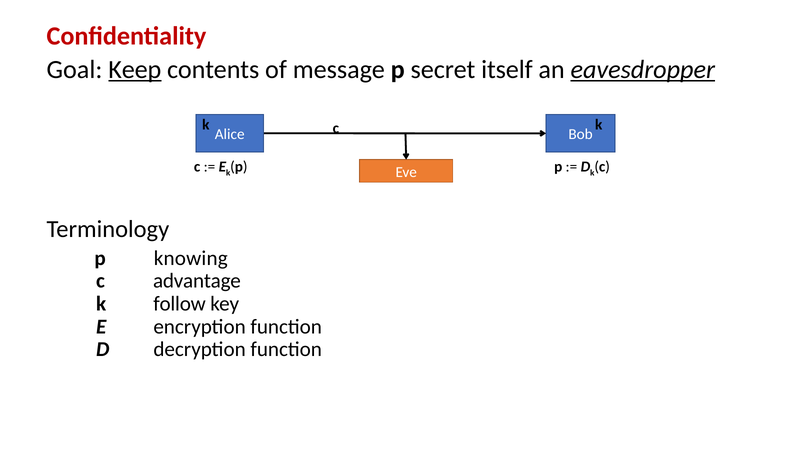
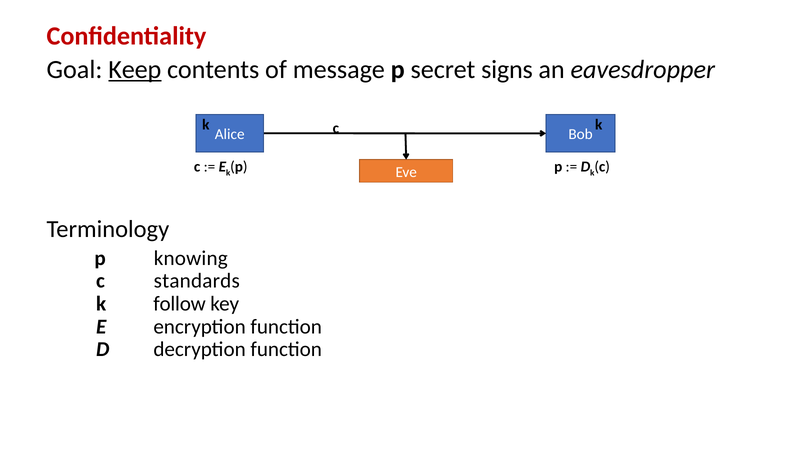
itself: itself -> signs
eavesdropper underline: present -> none
advantage: advantage -> standards
